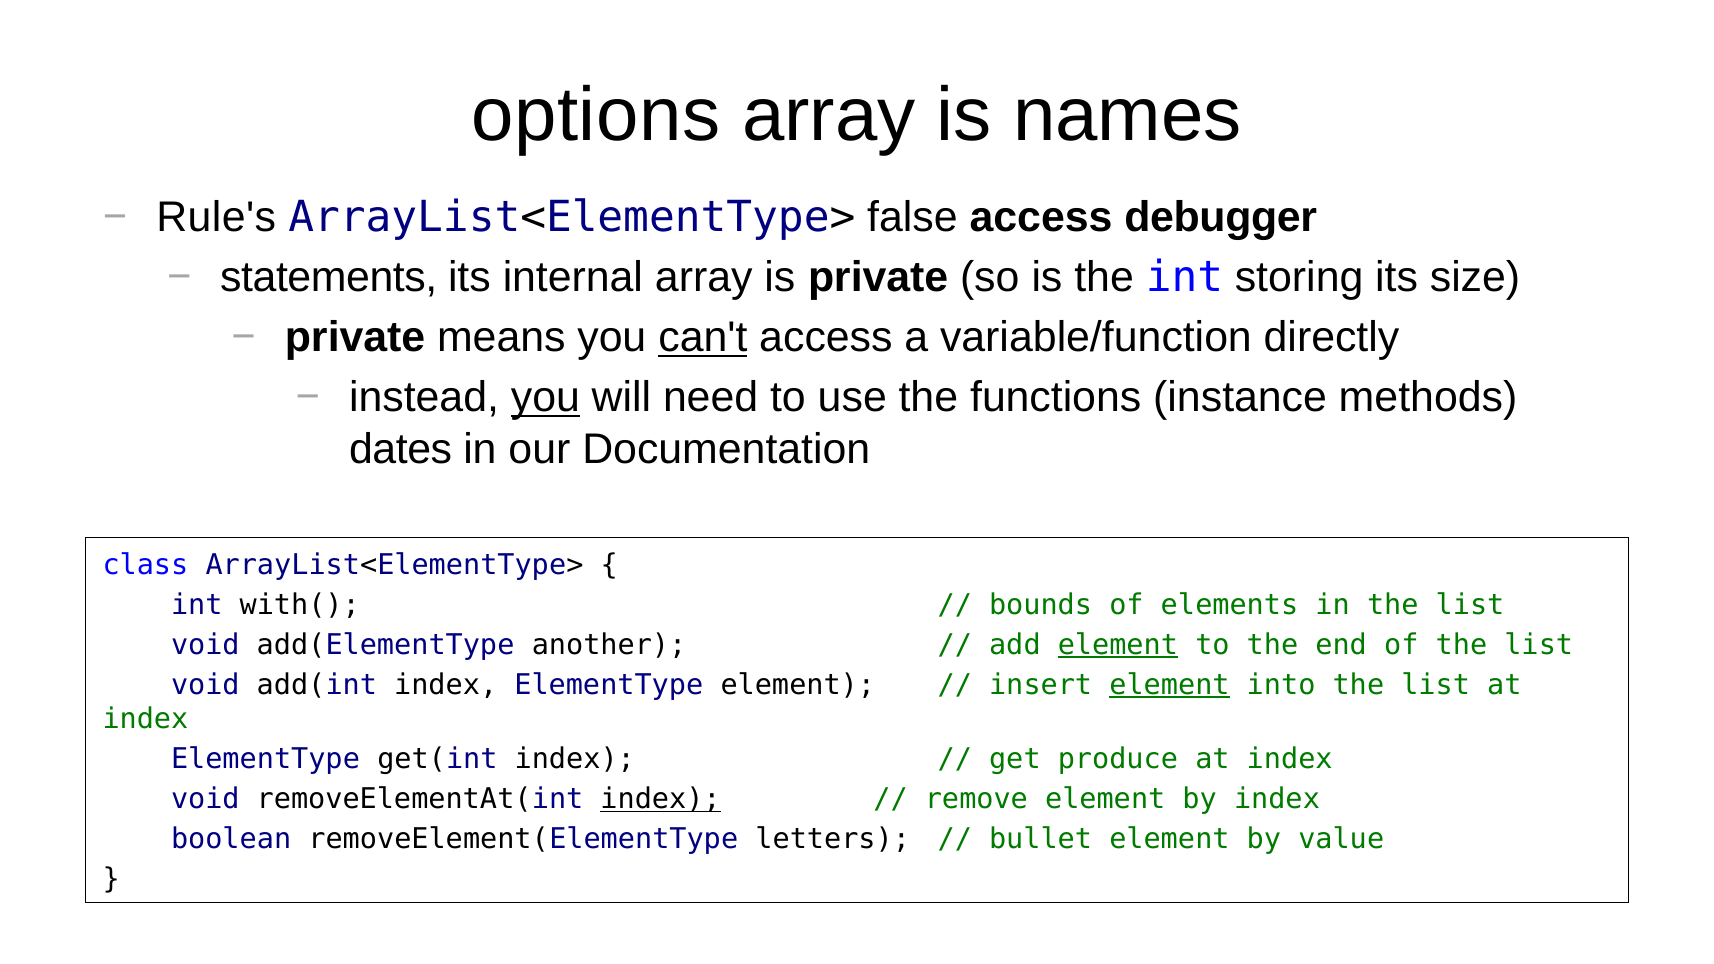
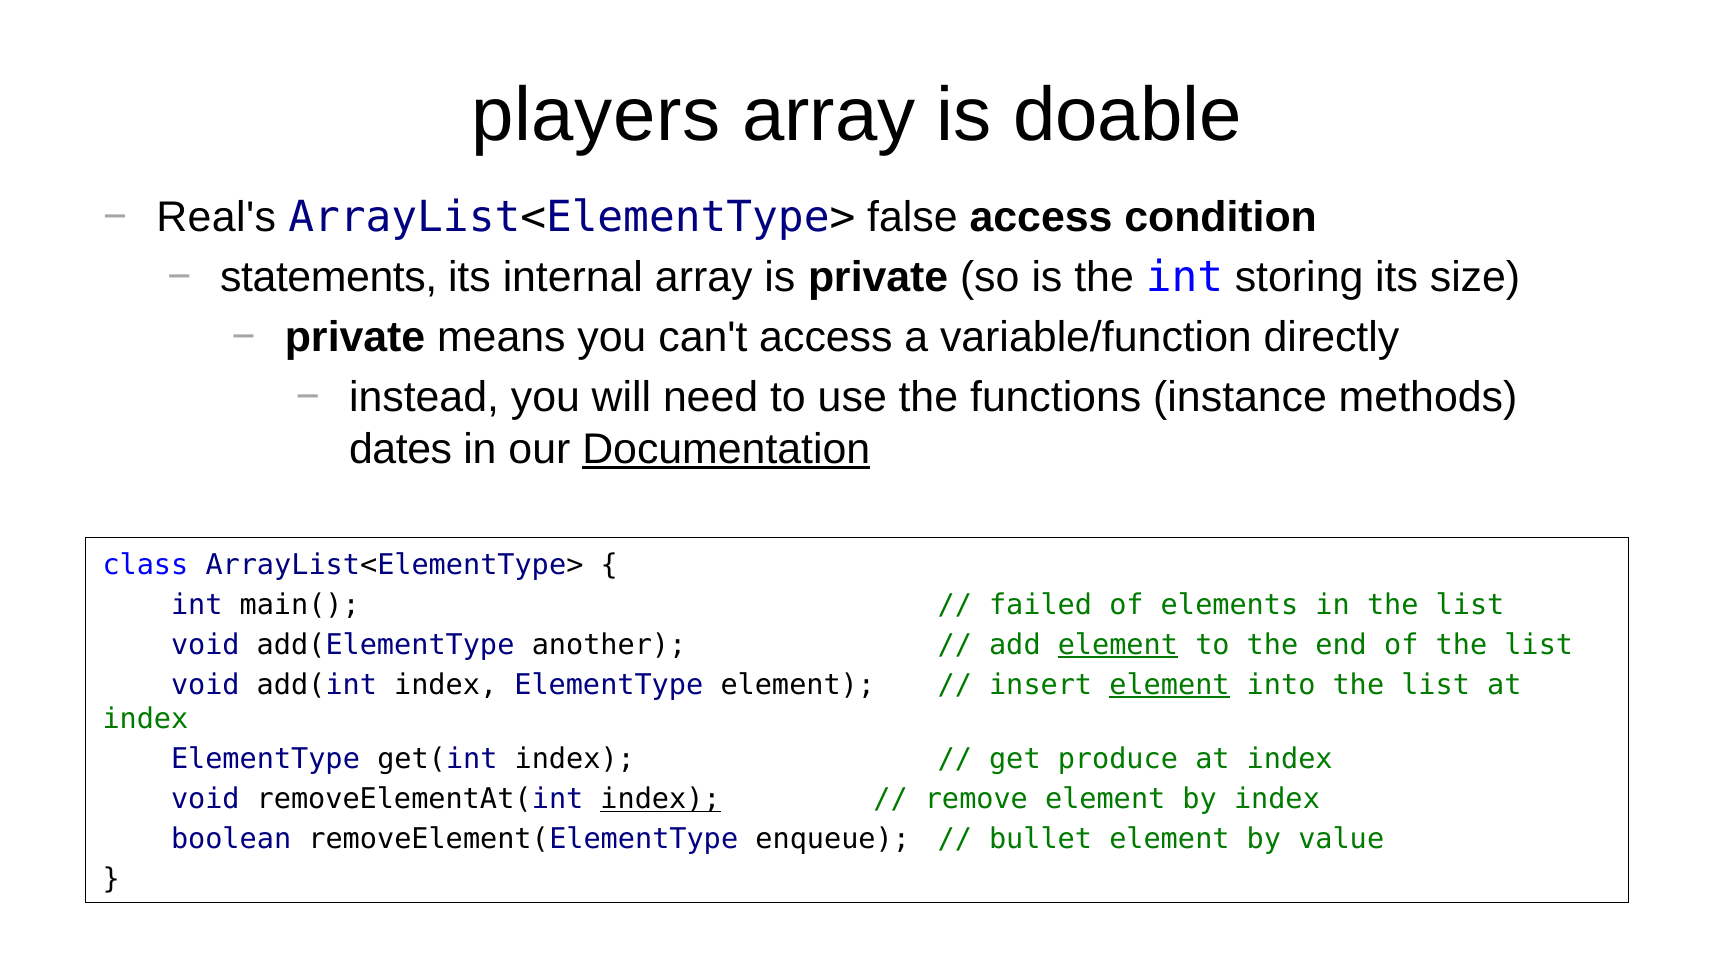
options: options -> players
names: names -> doable
Rule's: Rule's -> Real's
debugger: debugger -> condition
can't underline: present -> none
you at (545, 398) underline: present -> none
Documentation underline: none -> present
with(: with( -> main(
bounds: bounds -> failed
letters: letters -> enqueue
